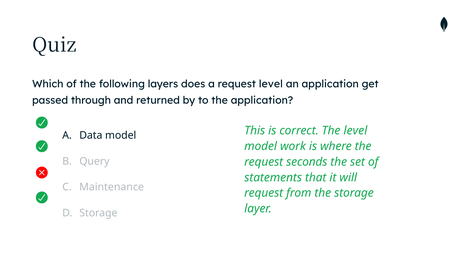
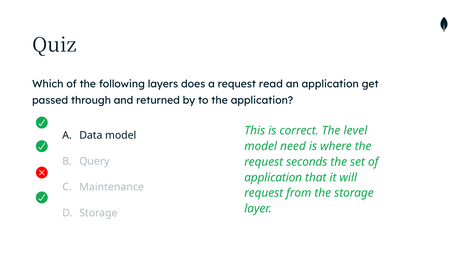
request level: level -> read
work: work -> need
statements at (273, 177): statements -> application
